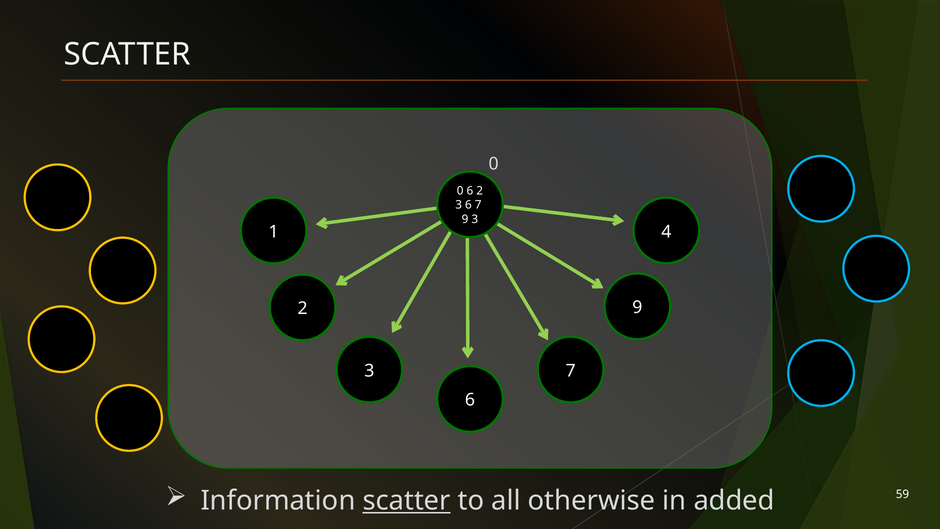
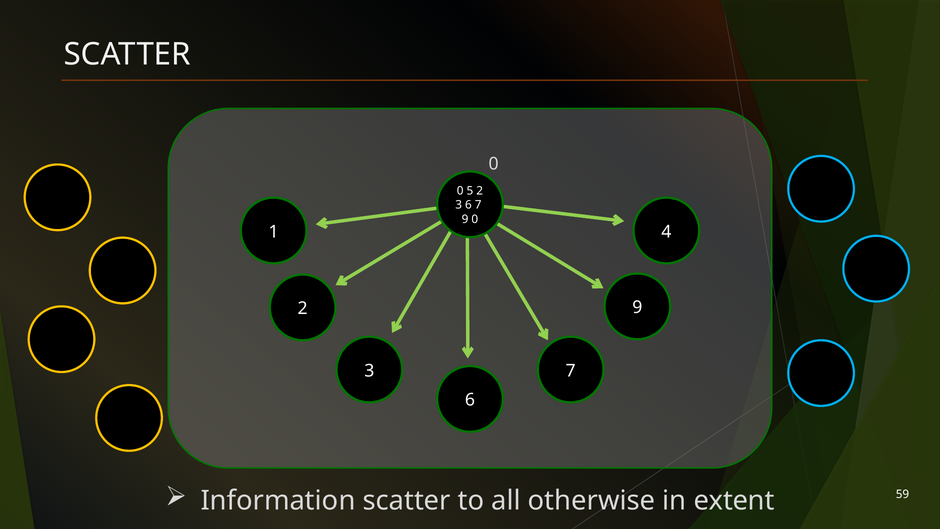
0 6: 6 -> 5
9 3: 3 -> 0
scatter at (407, 501) underline: present -> none
added: added -> extent
